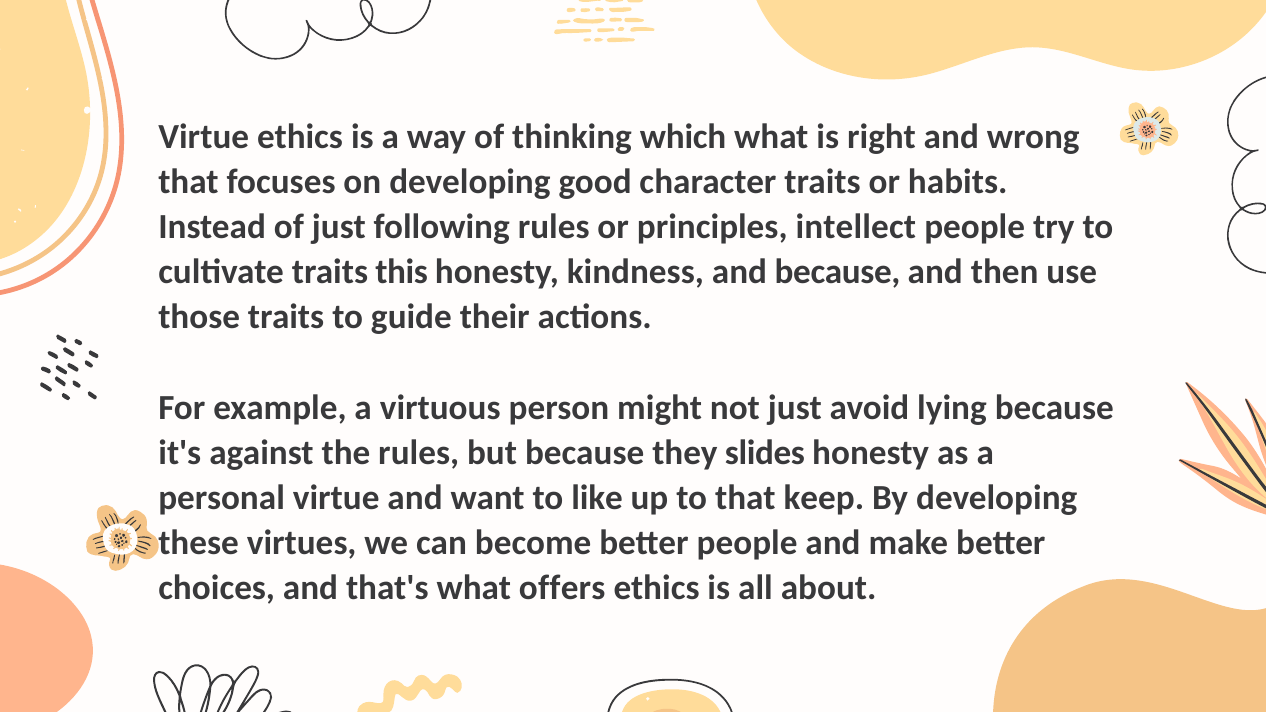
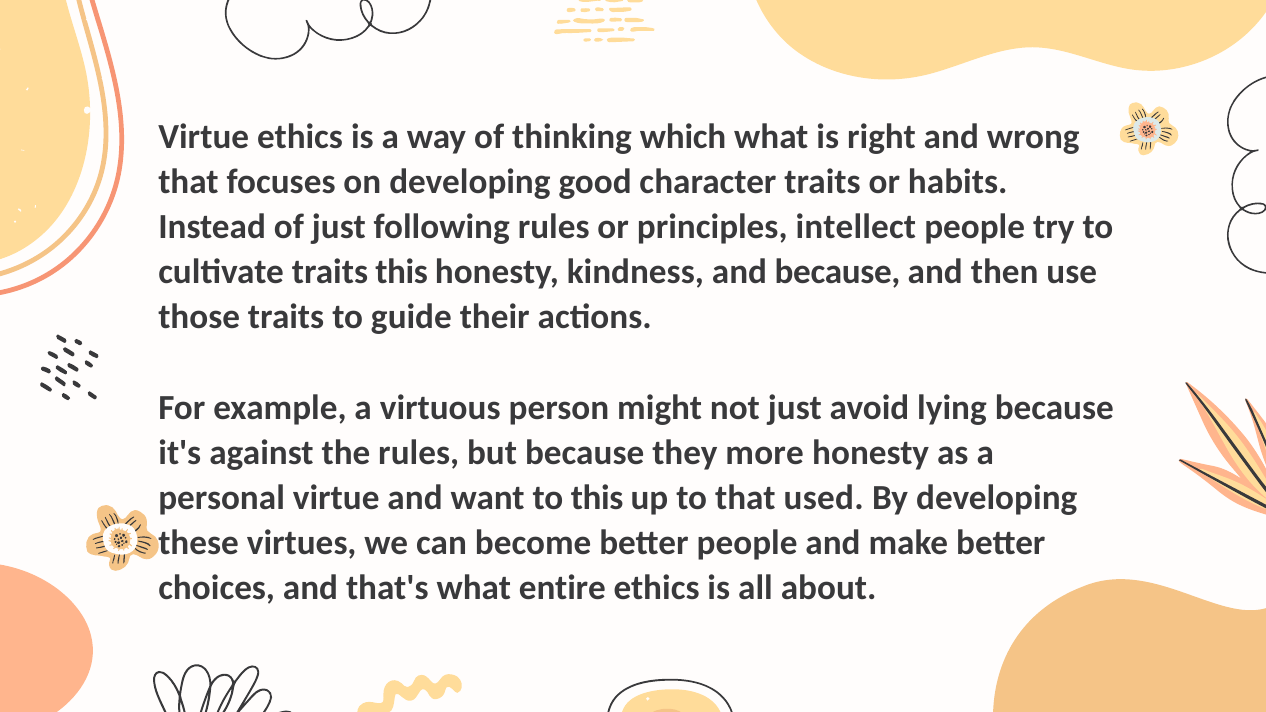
slides: slides -> more
to like: like -> this
keep: keep -> used
offers: offers -> entire
